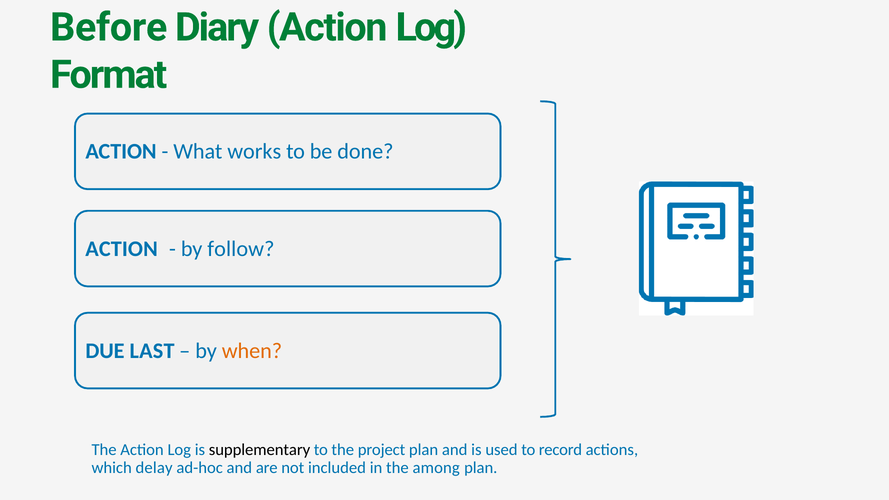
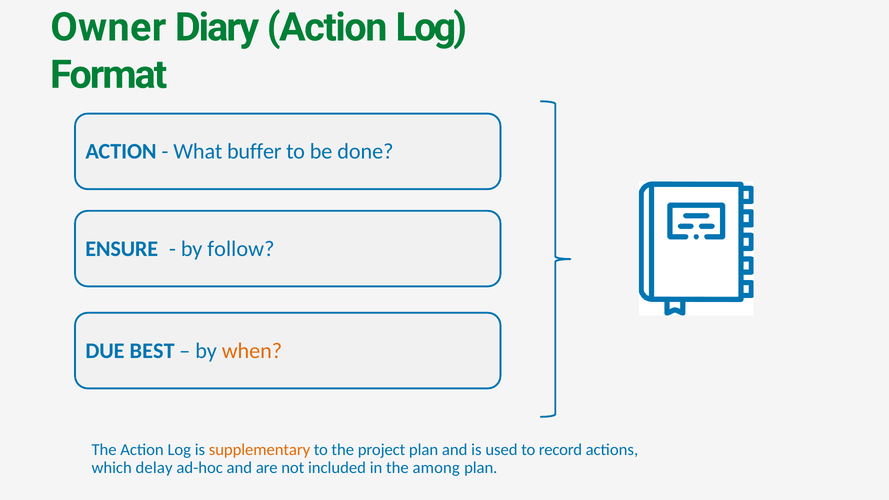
Before: Before -> Owner
works: works -> buffer
ACTION at (122, 249): ACTION -> ENSURE
LAST: LAST -> BEST
supplementary colour: black -> orange
